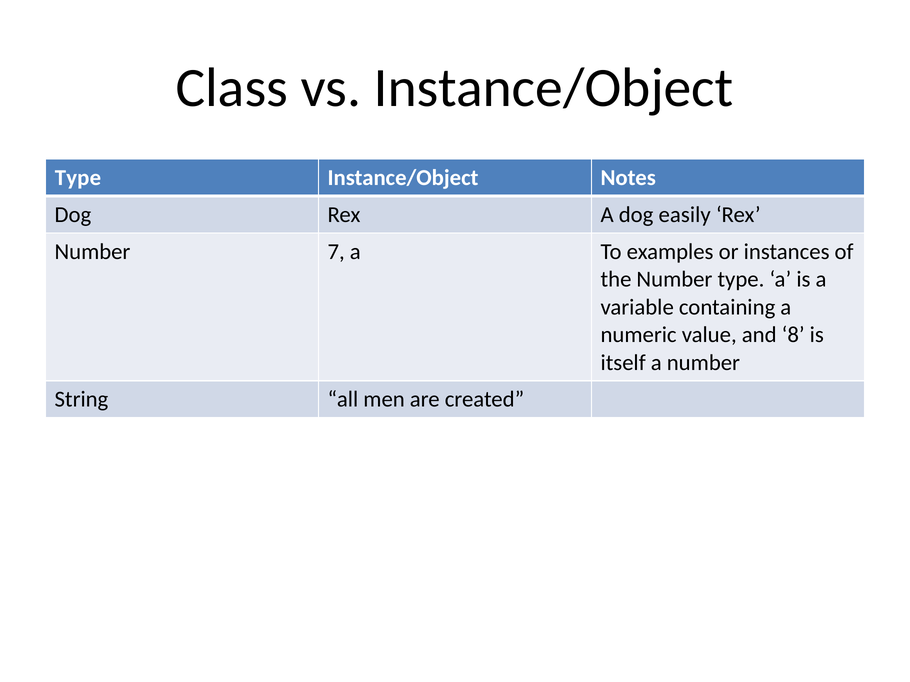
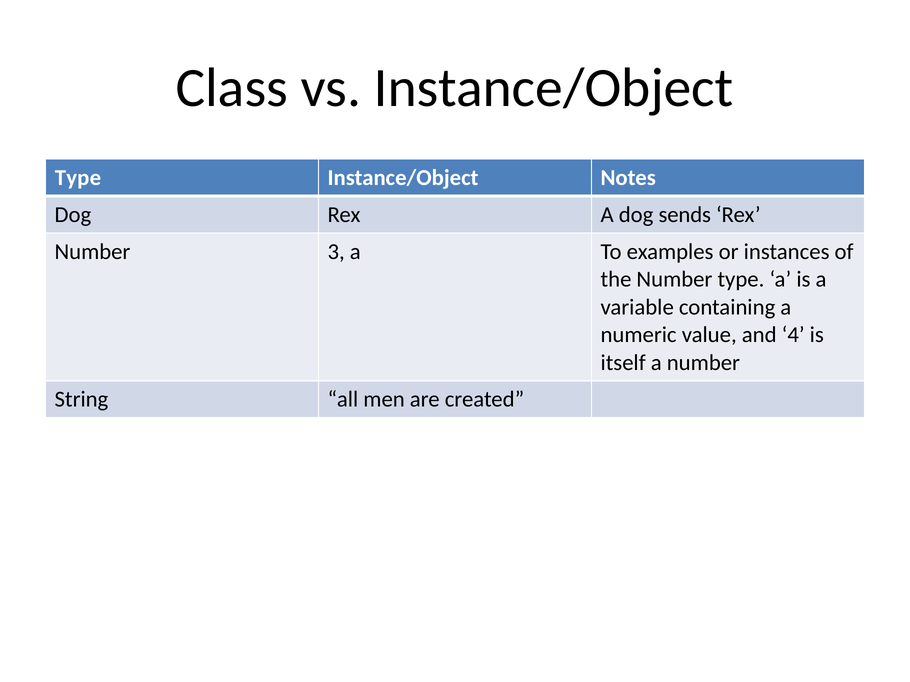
easily: easily -> sends
7: 7 -> 3
8: 8 -> 4
